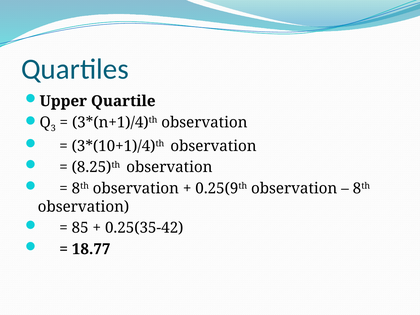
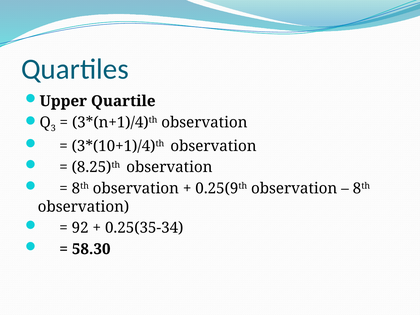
85: 85 -> 92
0.25(35-42: 0.25(35-42 -> 0.25(35-34
18.77: 18.77 -> 58.30
